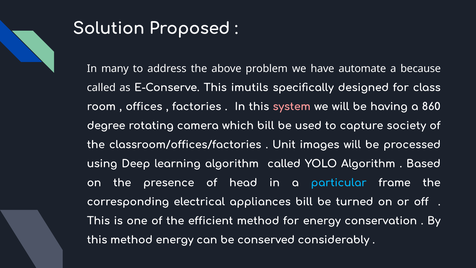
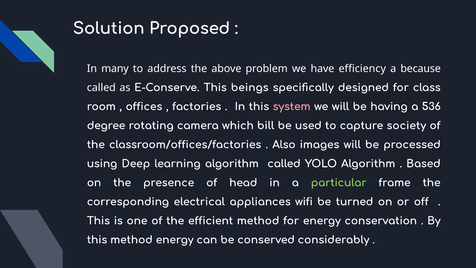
automate: automate -> efficiency
imutils: imutils -> beings
860: 860 -> 536
Unit: Unit -> Also
particular colour: light blue -> light green
appliances bill: bill -> wifi
